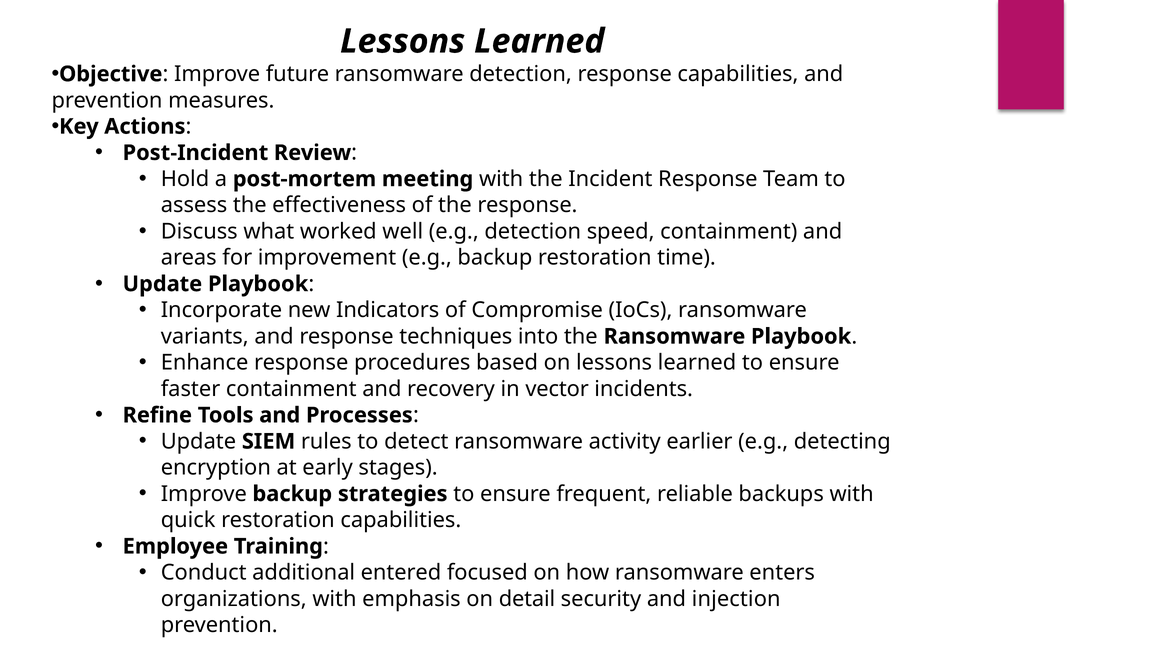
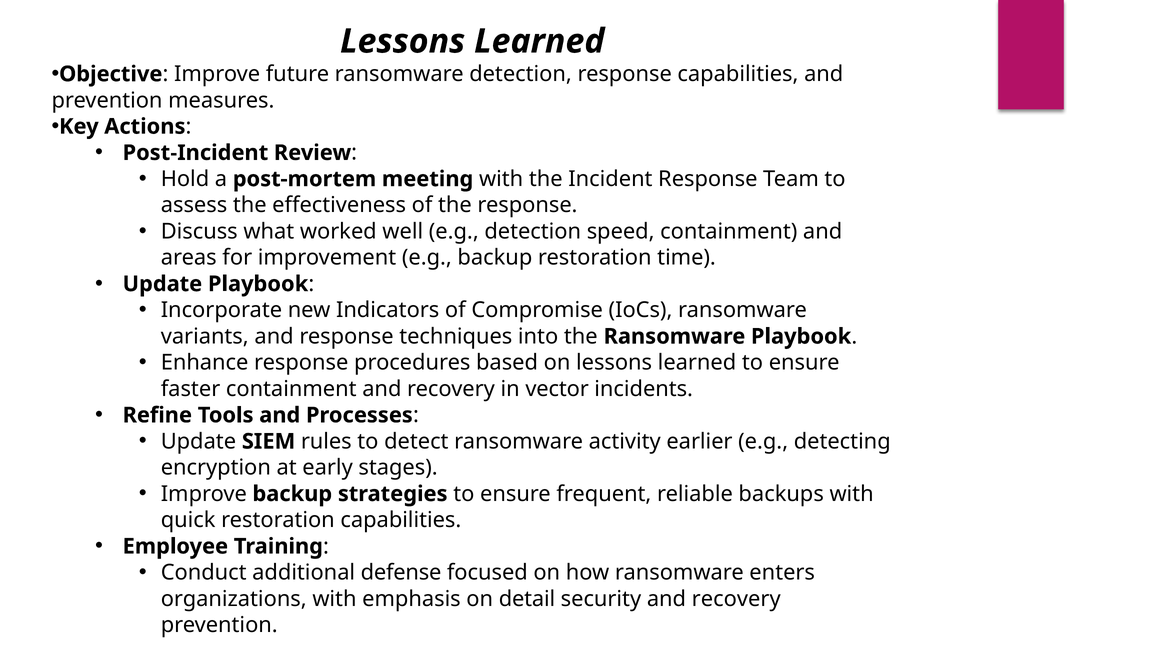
entered: entered -> defense
security and injection: injection -> recovery
